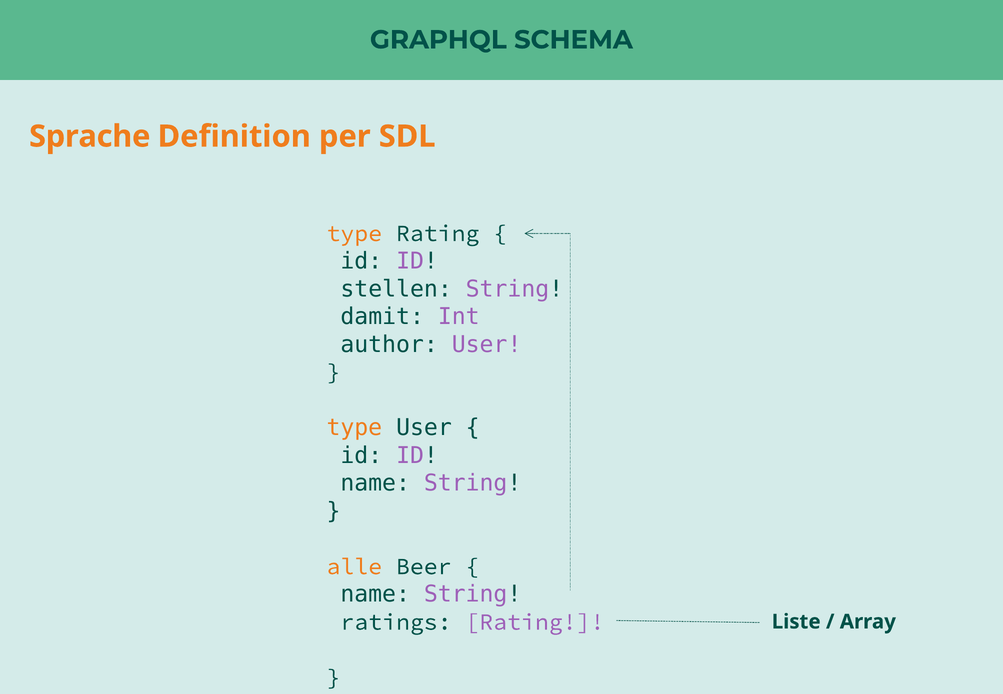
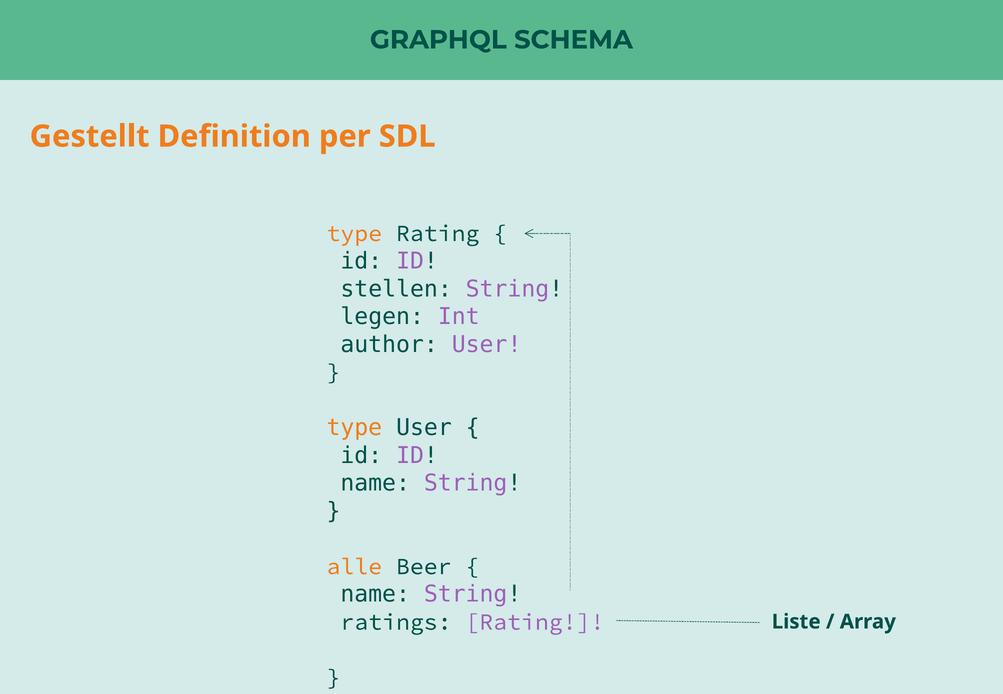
Sprache: Sprache -> Gestellt
damit: damit -> legen
